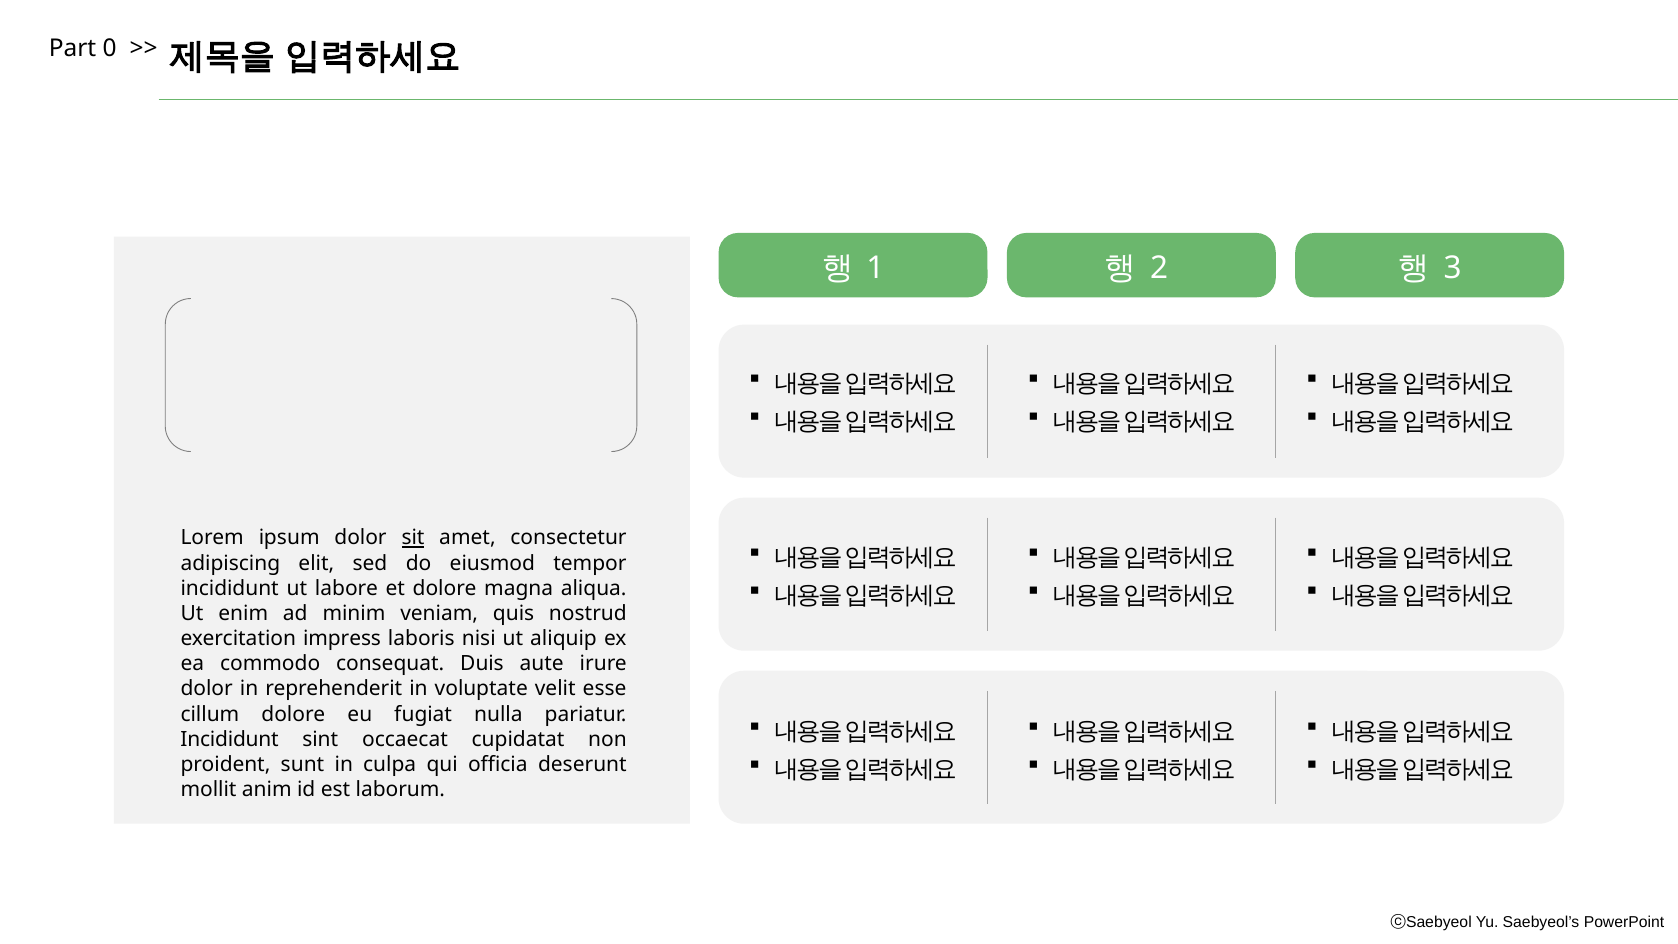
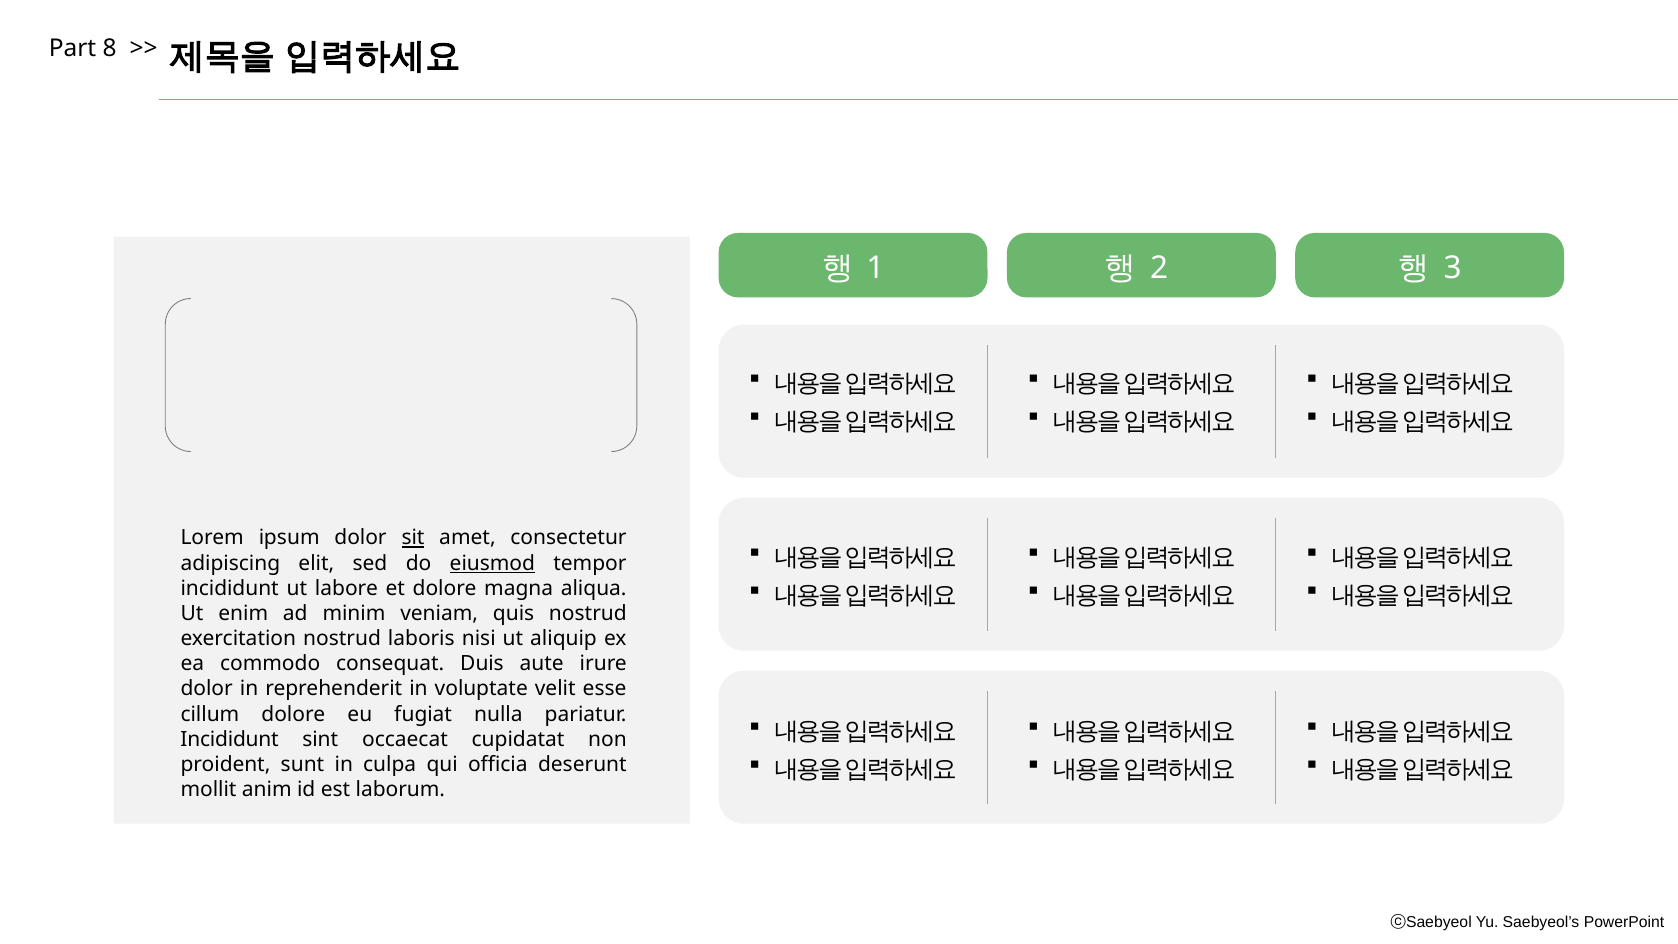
0: 0 -> 8
eiusmod underline: none -> present
exercitation impress: impress -> nostrud
